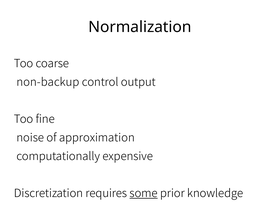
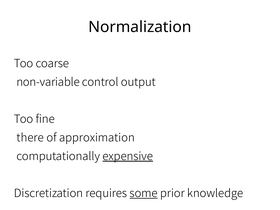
non-backup: non-backup -> non-variable
noise: noise -> there
expensive underline: none -> present
